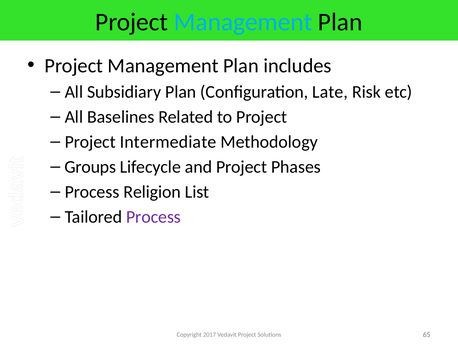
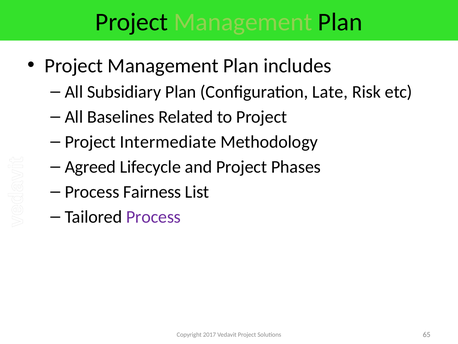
Management at (243, 22) colour: light blue -> light green
Groups: Groups -> Agreed
Religion: Religion -> Fairness
